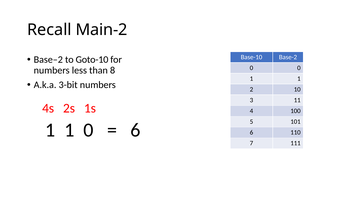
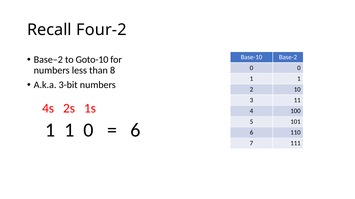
Main-2: Main-2 -> Four-2
